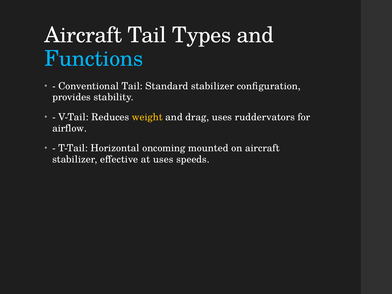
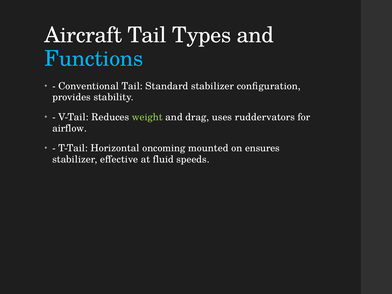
weight colour: yellow -> light green
on aircraft: aircraft -> ensures
at uses: uses -> fluid
